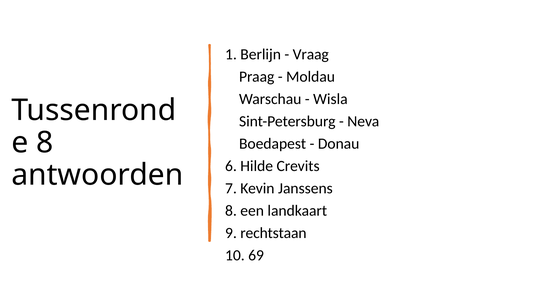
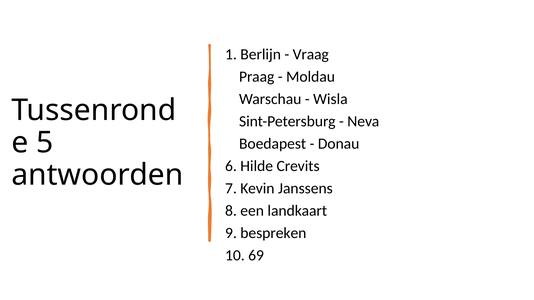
8 at (45, 143): 8 -> 5
rechtstaan: rechtstaan -> bespreken
